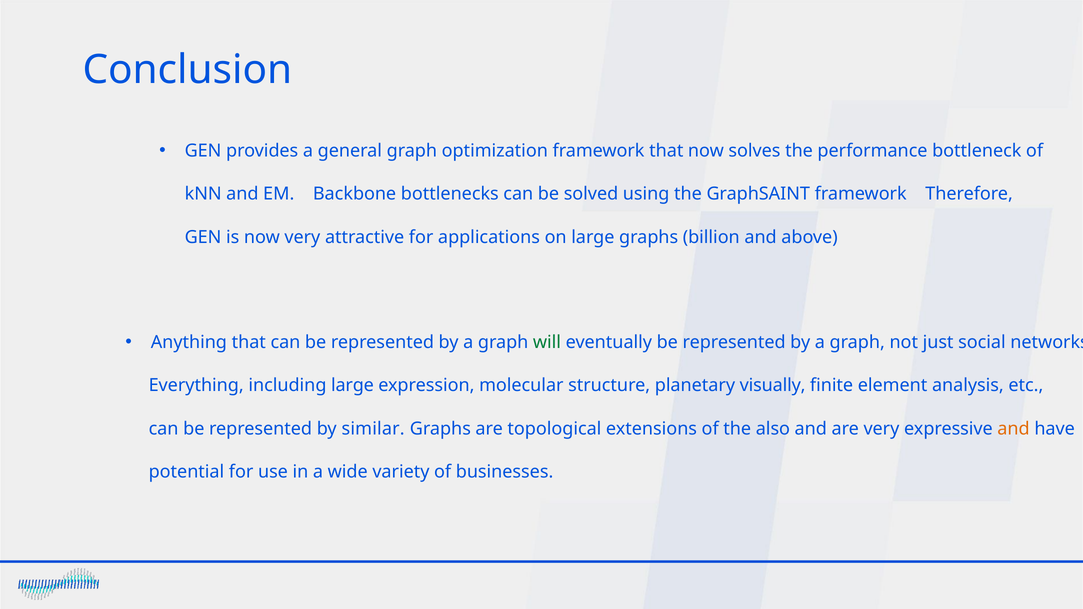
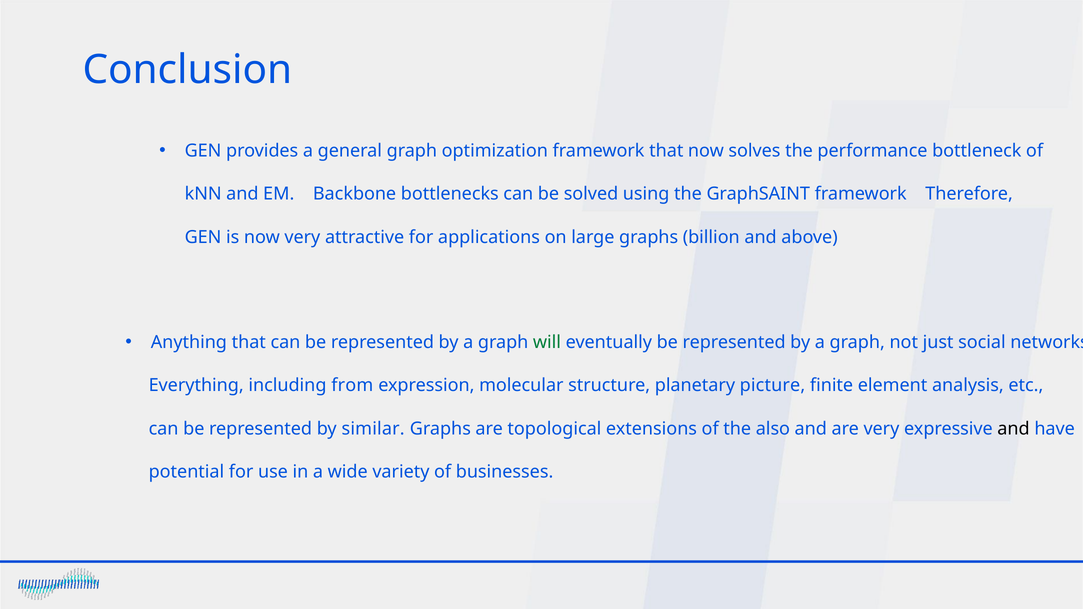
including large: large -> from
visually: visually -> picture
and at (1014, 429) colour: orange -> black
